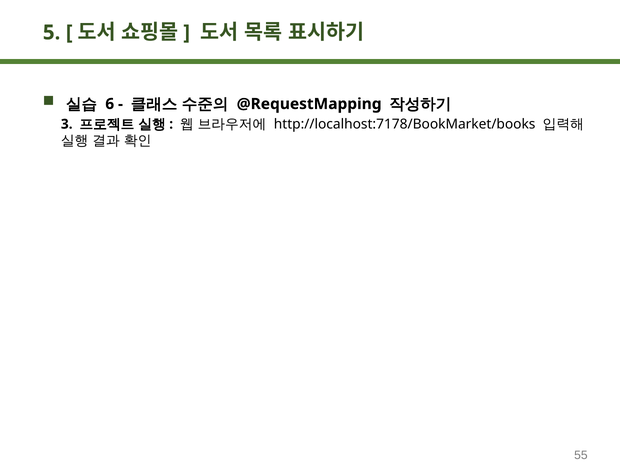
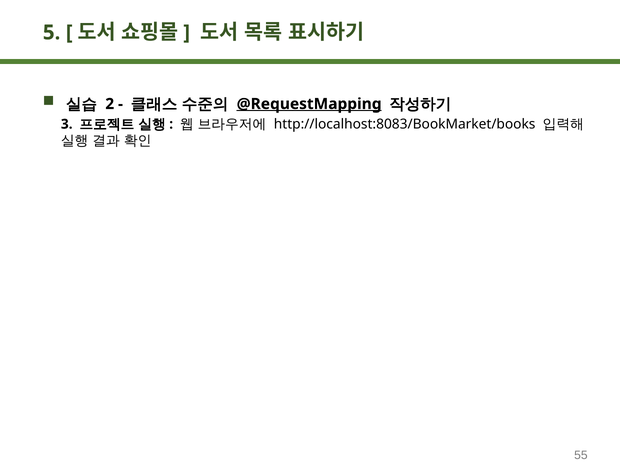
6: 6 -> 2
@RequestMapping underline: none -> present
http://localhost:7178/BookMarket/books: http://localhost:7178/BookMarket/books -> http://localhost:8083/BookMarket/books
